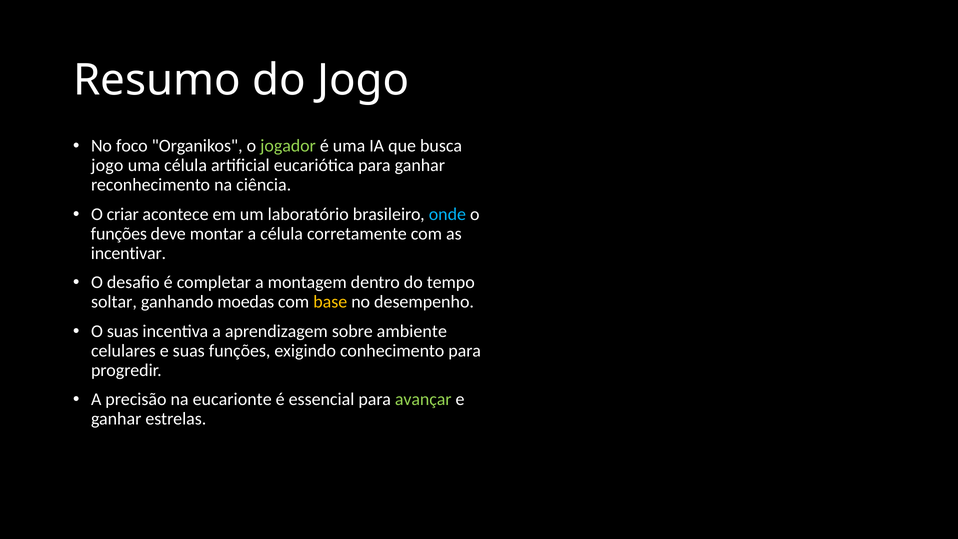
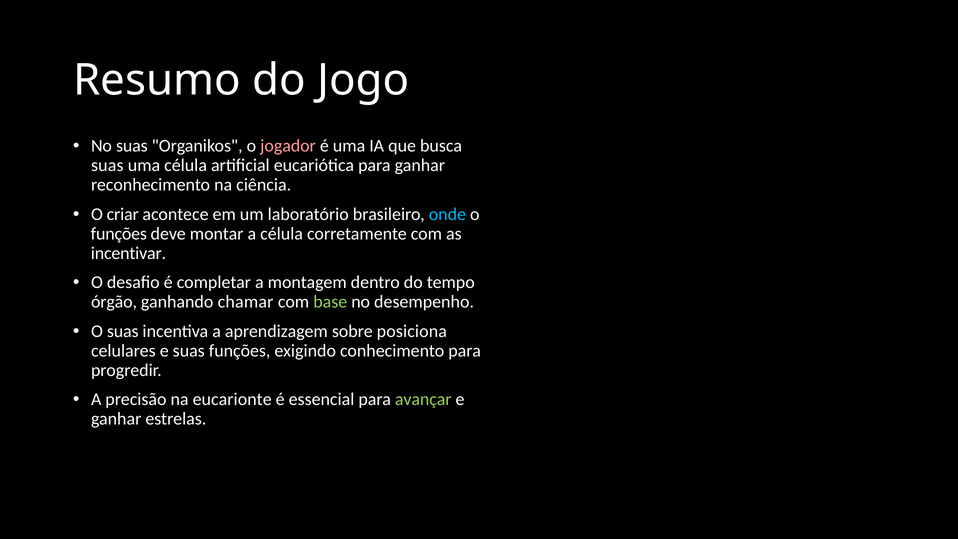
No foco: foco -> suas
jogador colour: light green -> pink
jogo at (107, 165): jogo -> suas
soltar: soltar -> órgão
moedas: moedas -> chamar
base colour: yellow -> light green
ambiente: ambiente -> posiciona
